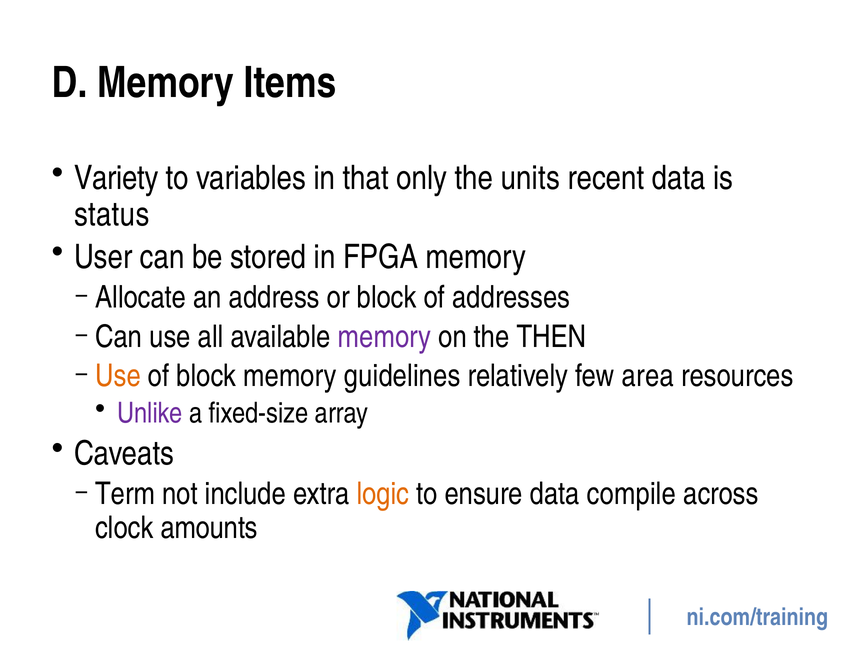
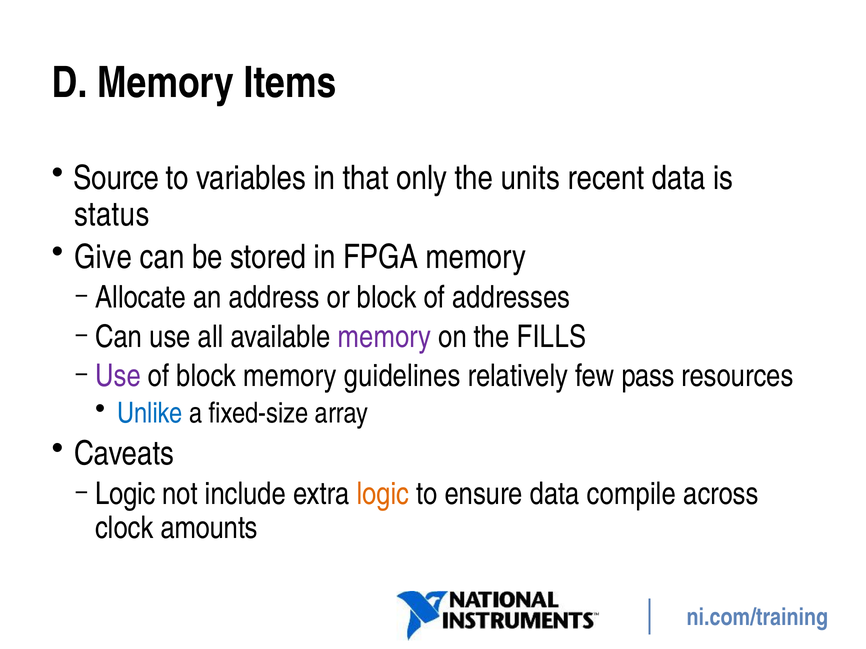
Variety: Variety -> Source
User: User -> Give
THEN: THEN -> FILLS
Use at (118, 376) colour: orange -> purple
area: area -> pass
Unlike colour: purple -> blue
Term at (125, 494): Term -> Logic
